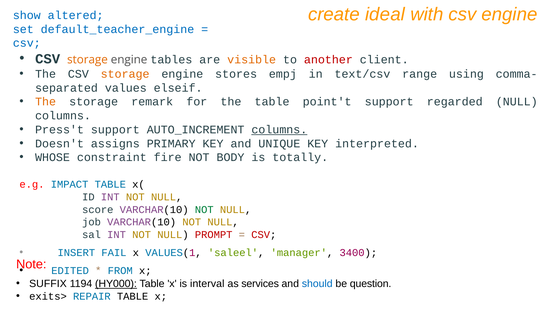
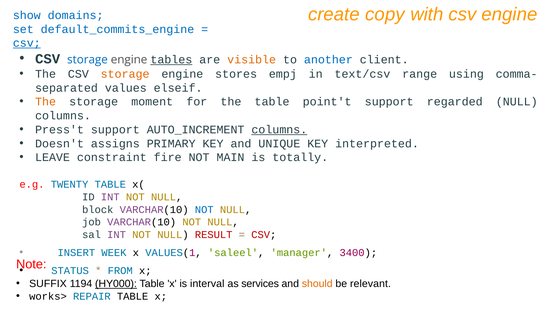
ideal: ideal -> copy
altered: altered -> domains
default_teacher_engine: default_teacher_engine -> default_commits_engine
csv at (27, 43) underline: none -> present
storage at (87, 60) colour: orange -> blue
tables underline: none -> present
another colour: red -> blue
remark: remark -> moment
WHOSE: WHOSE -> LEAVE
BODY: BODY -> MAIN
IMPACT: IMPACT -> TWENTY
score: score -> block
NOT at (204, 210) colour: green -> blue
PROMPT: PROMPT -> RESULT
FAIL: FAIL -> WEEK
EDITED: EDITED -> STATUS
should colour: blue -> orange
question: question -> relevant
exits>: exits> -> works>
